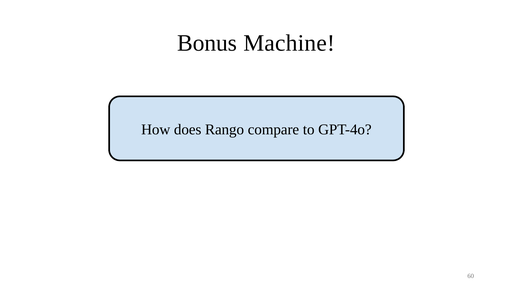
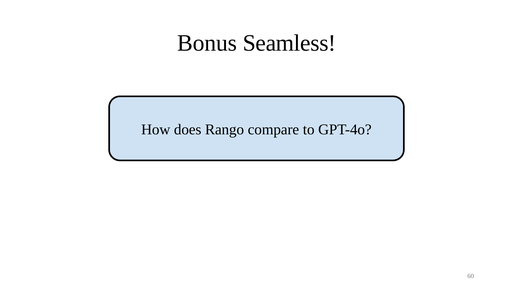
Machine: Machine -> Seamless
